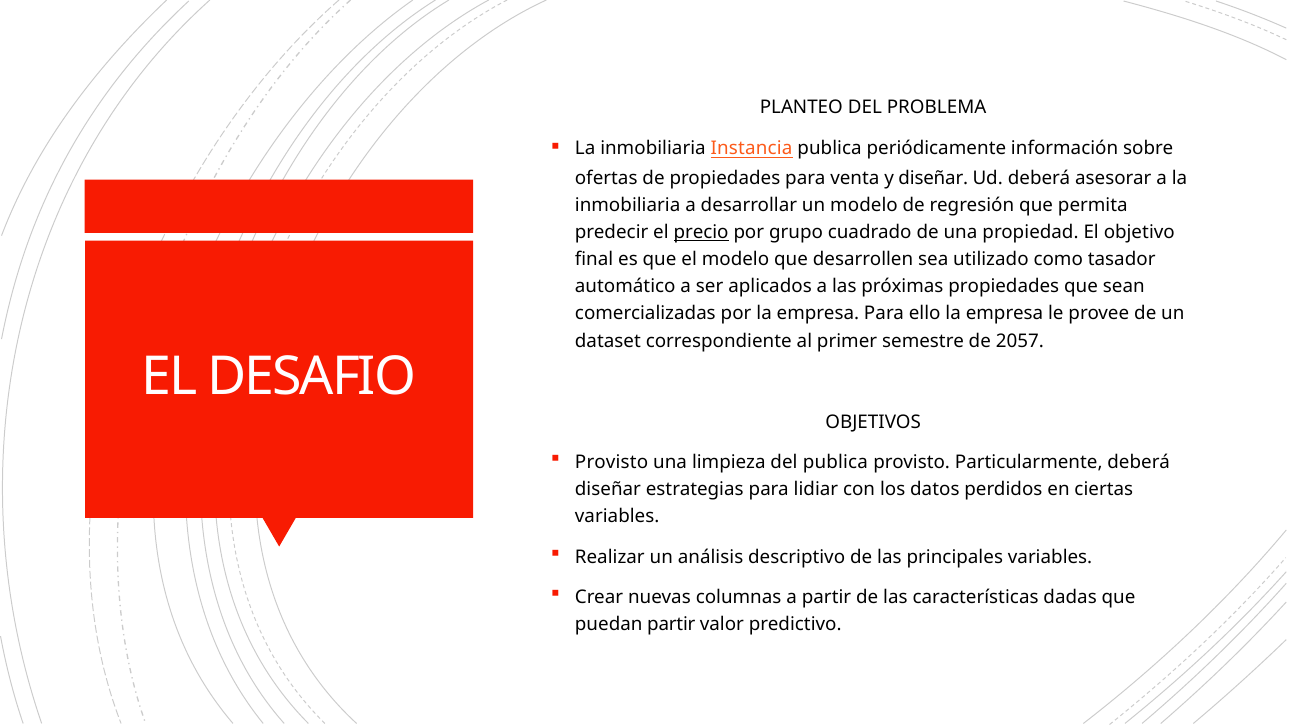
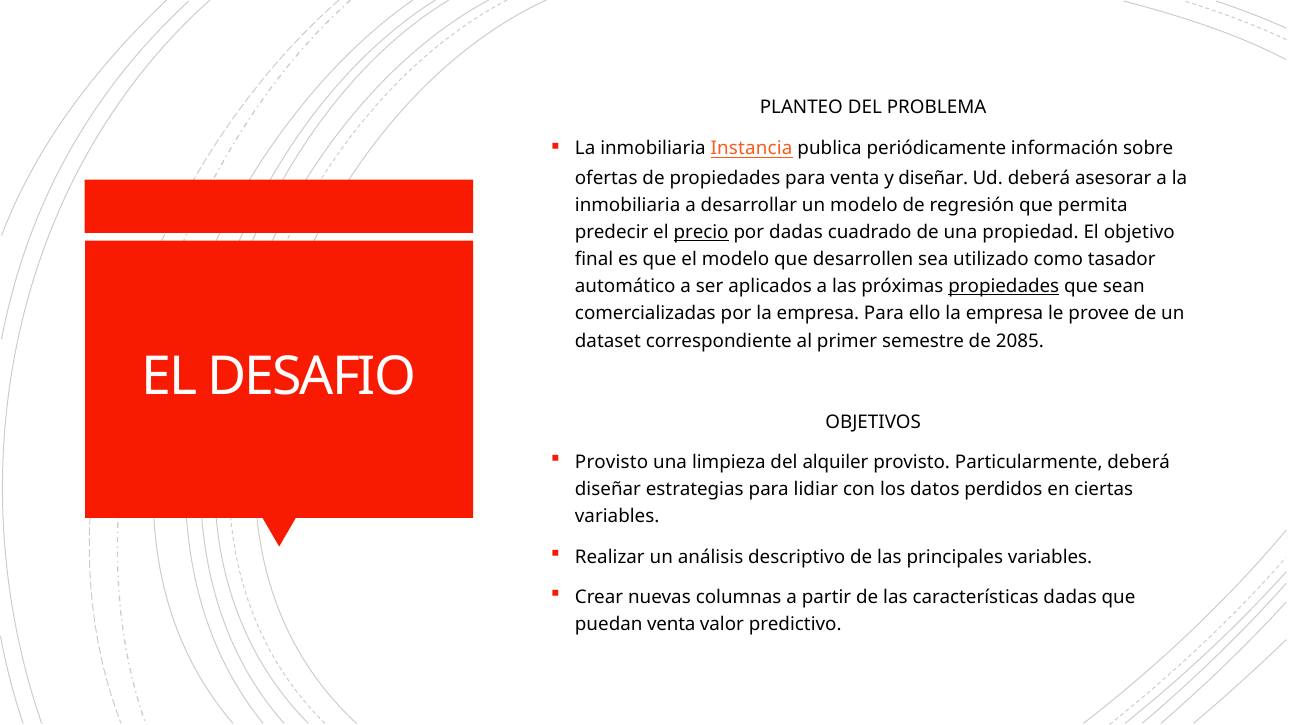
por grupo: grupo -> dadas
propiedades at (1004, 287) underline: none -> present
2057: 2057 -> 2085
del publica: publica -> alquiler
puedan partir: partir -> venta
